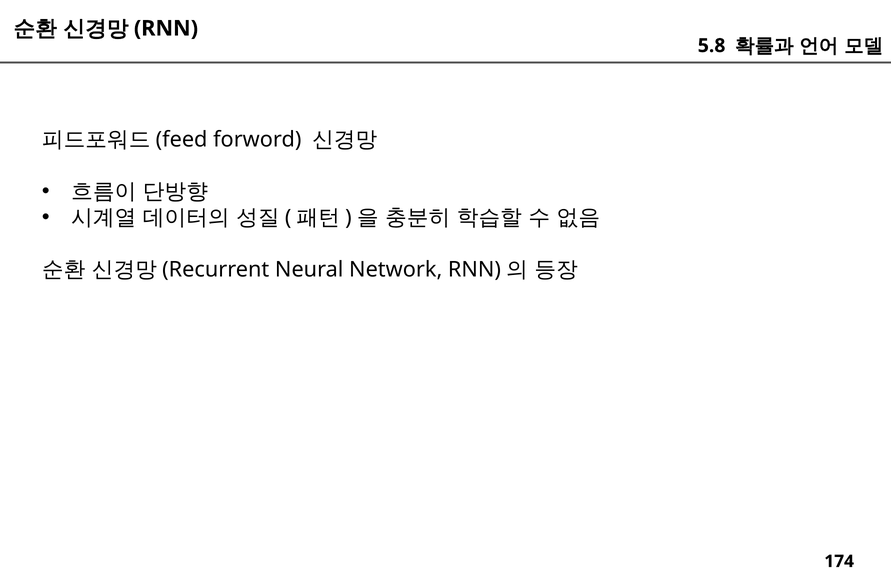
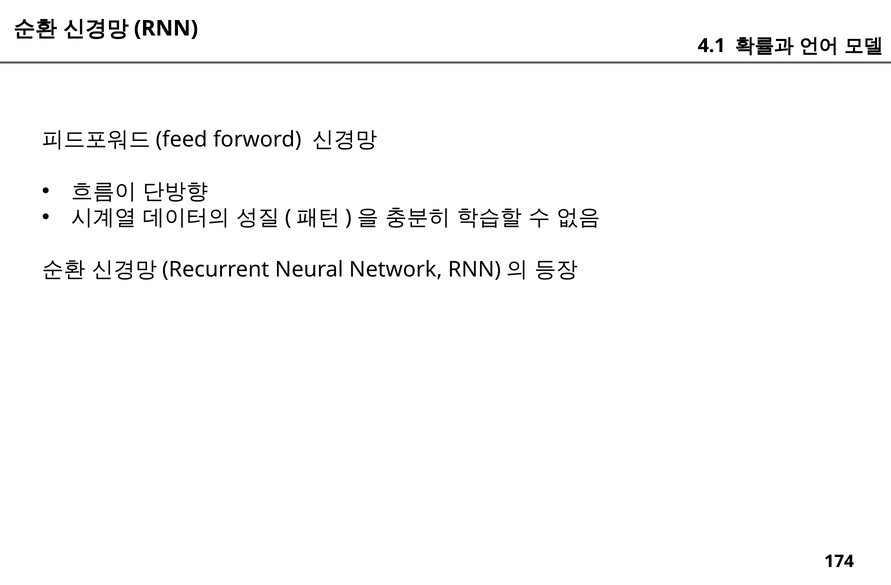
5.8: 5.8 -> 4.1
